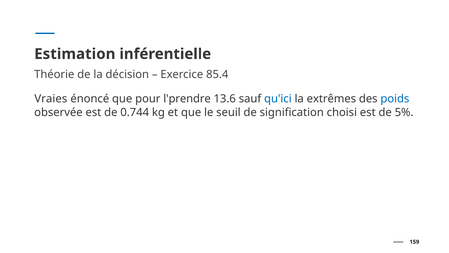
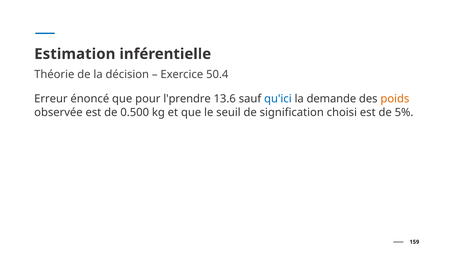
85.4: 85.4 -> 50.4
Vraies: Vraies -> Erreur
extrêmes: extrêmes -> demande
poids colour: blue -> orange
0.744: 0.744 -> 0.500
